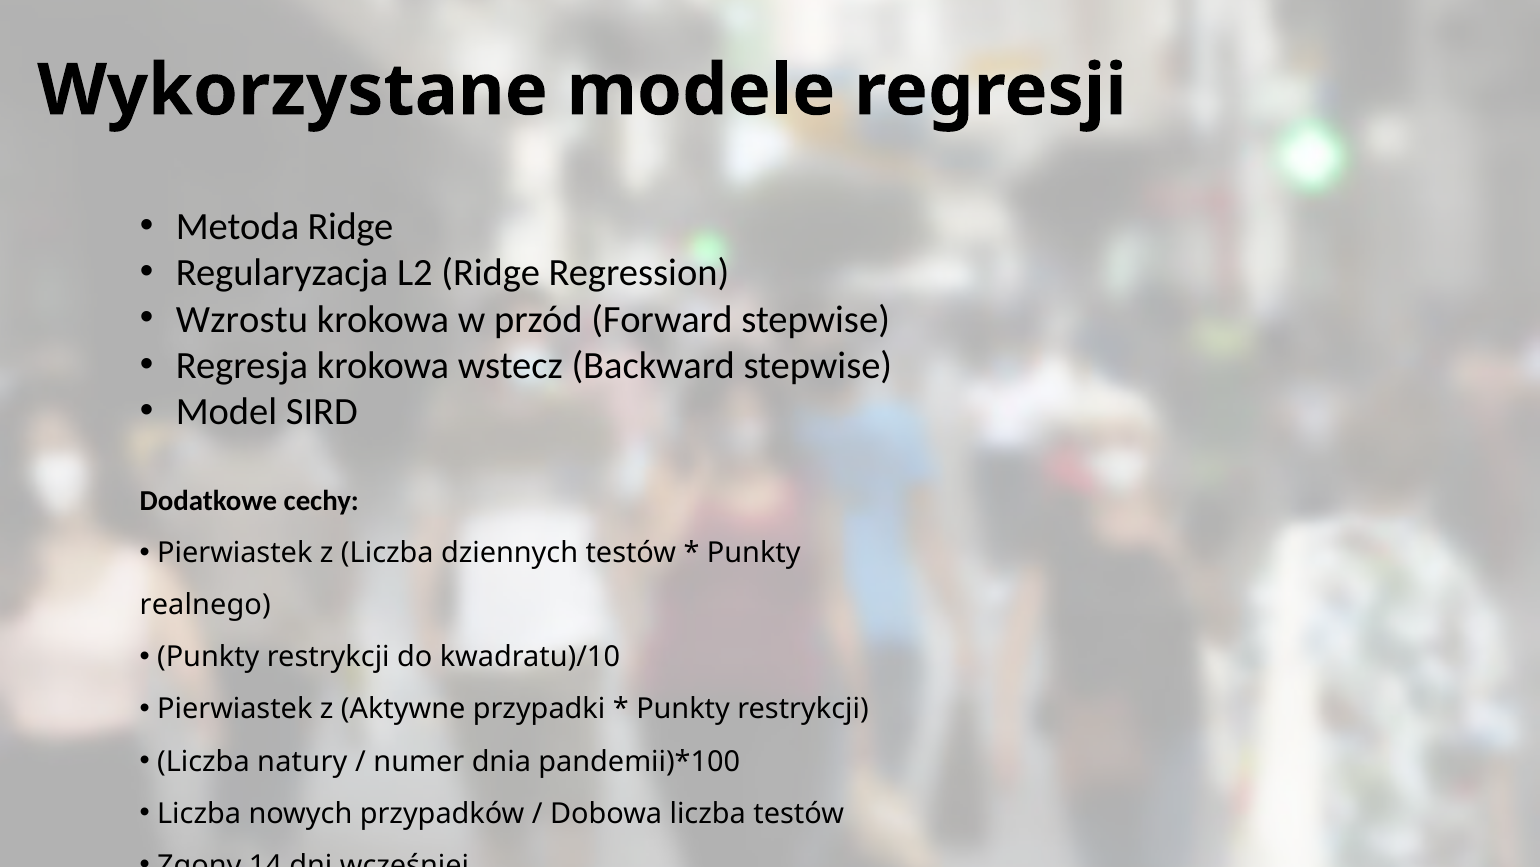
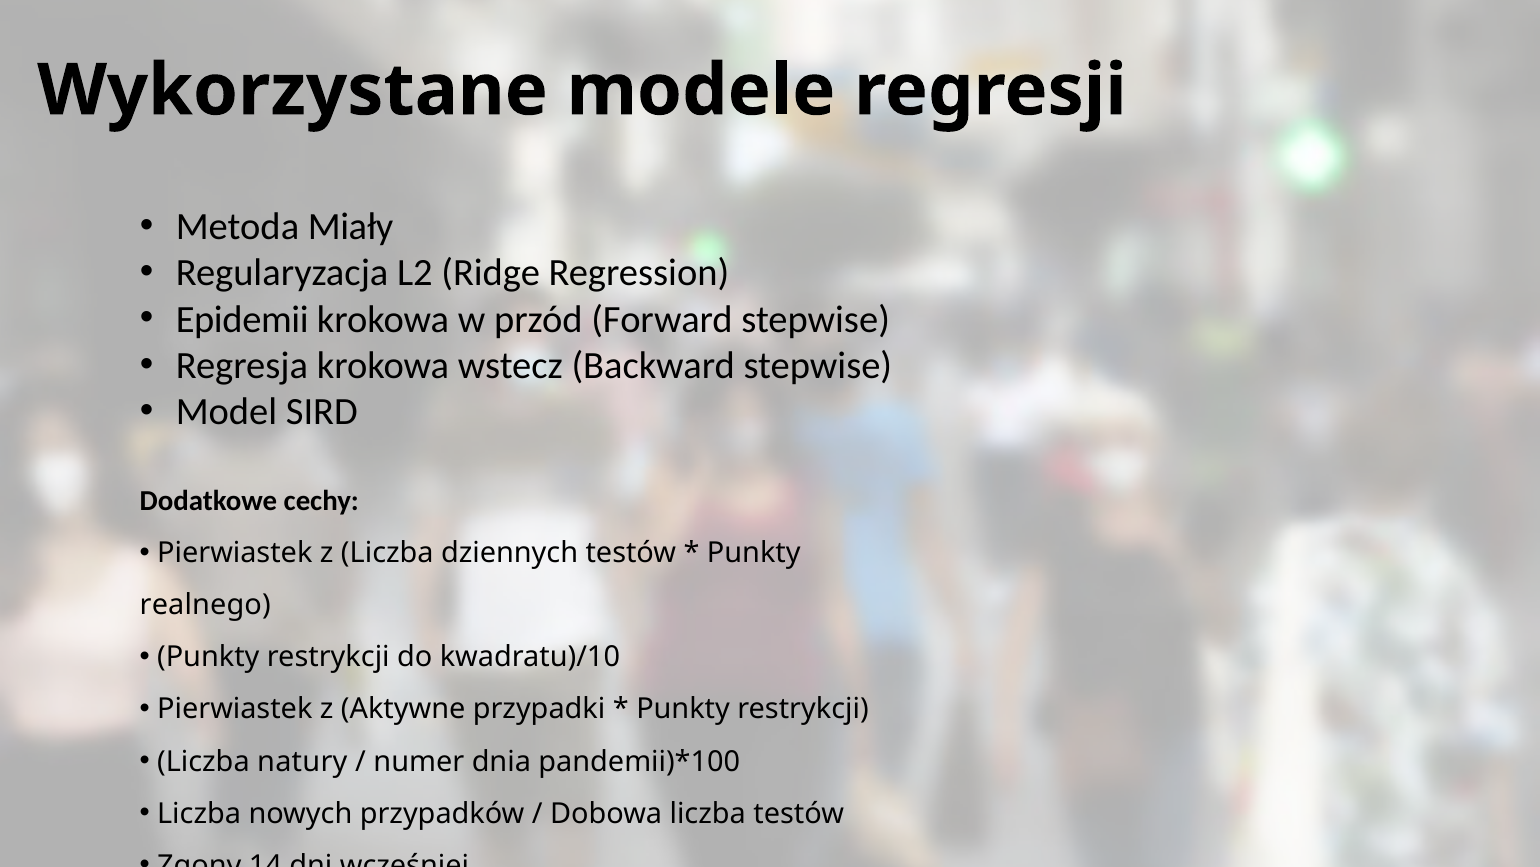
Metoda Ridge: Ridge -> Miały
Wzrostu: Wzrostu -> Epidemii
